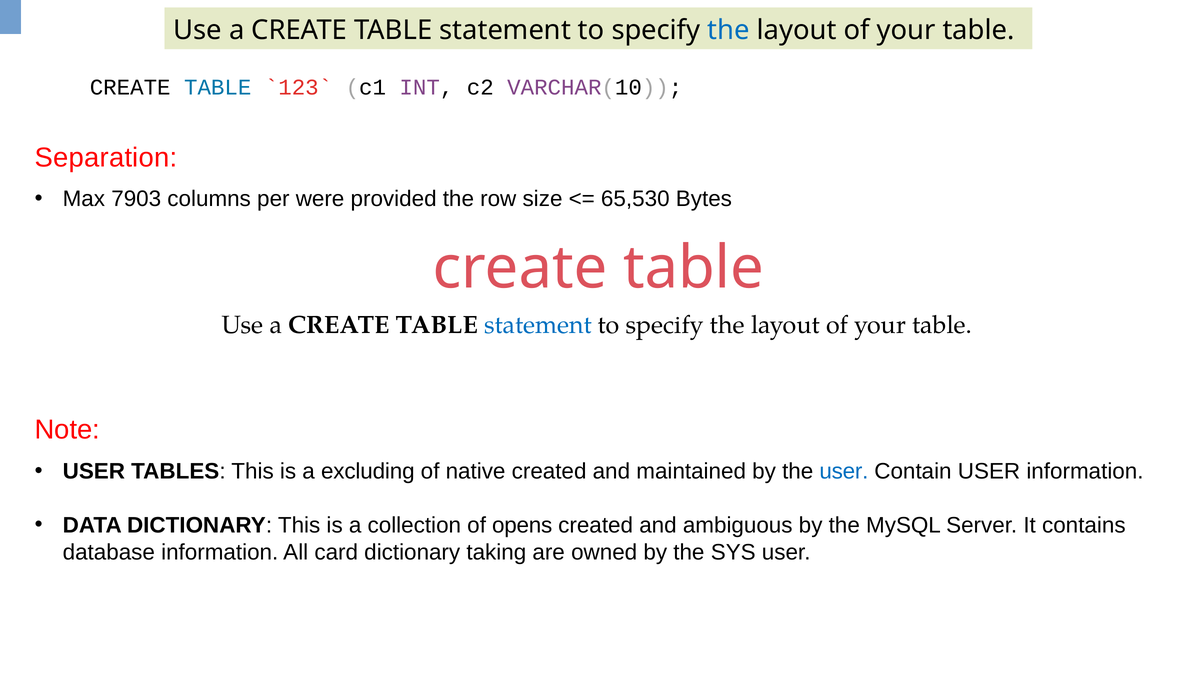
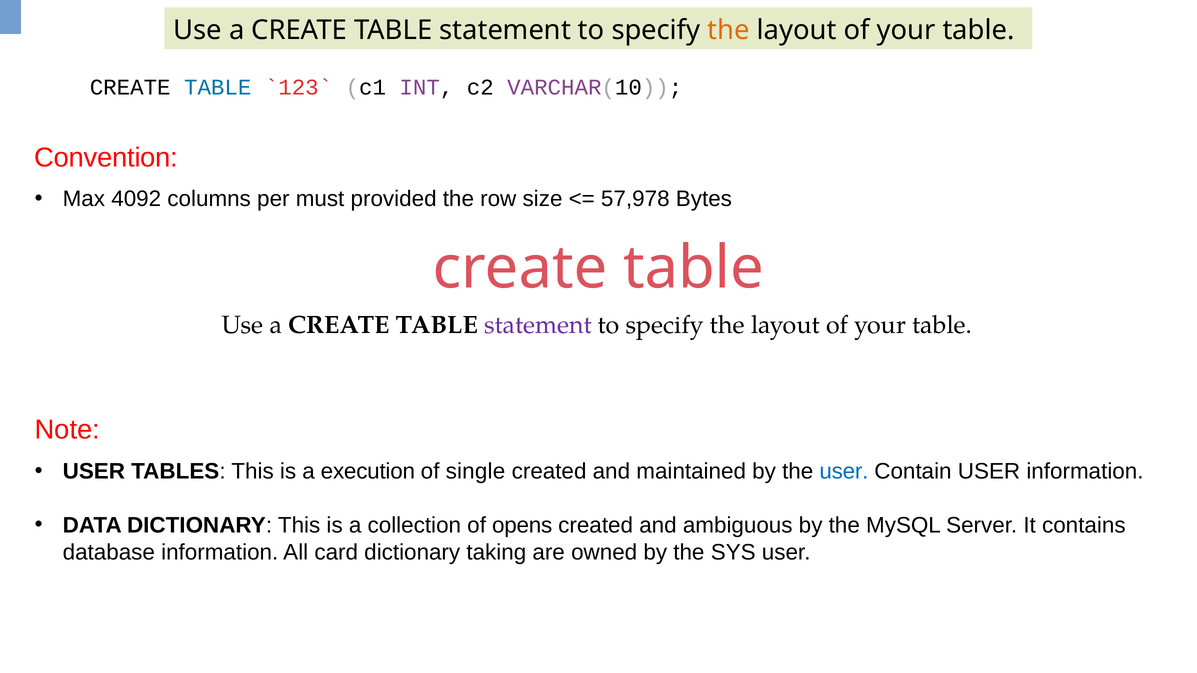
the at (729, 30) colour: blue -> orange
Separation: Separation -> Convention
7903: 7903 -> 4092
were: were -> must
65,530: 65,530 -> 57,978
statement at (538, 325) colour: blue -> purple
excluding: excluding -> execution
native: native -> single
